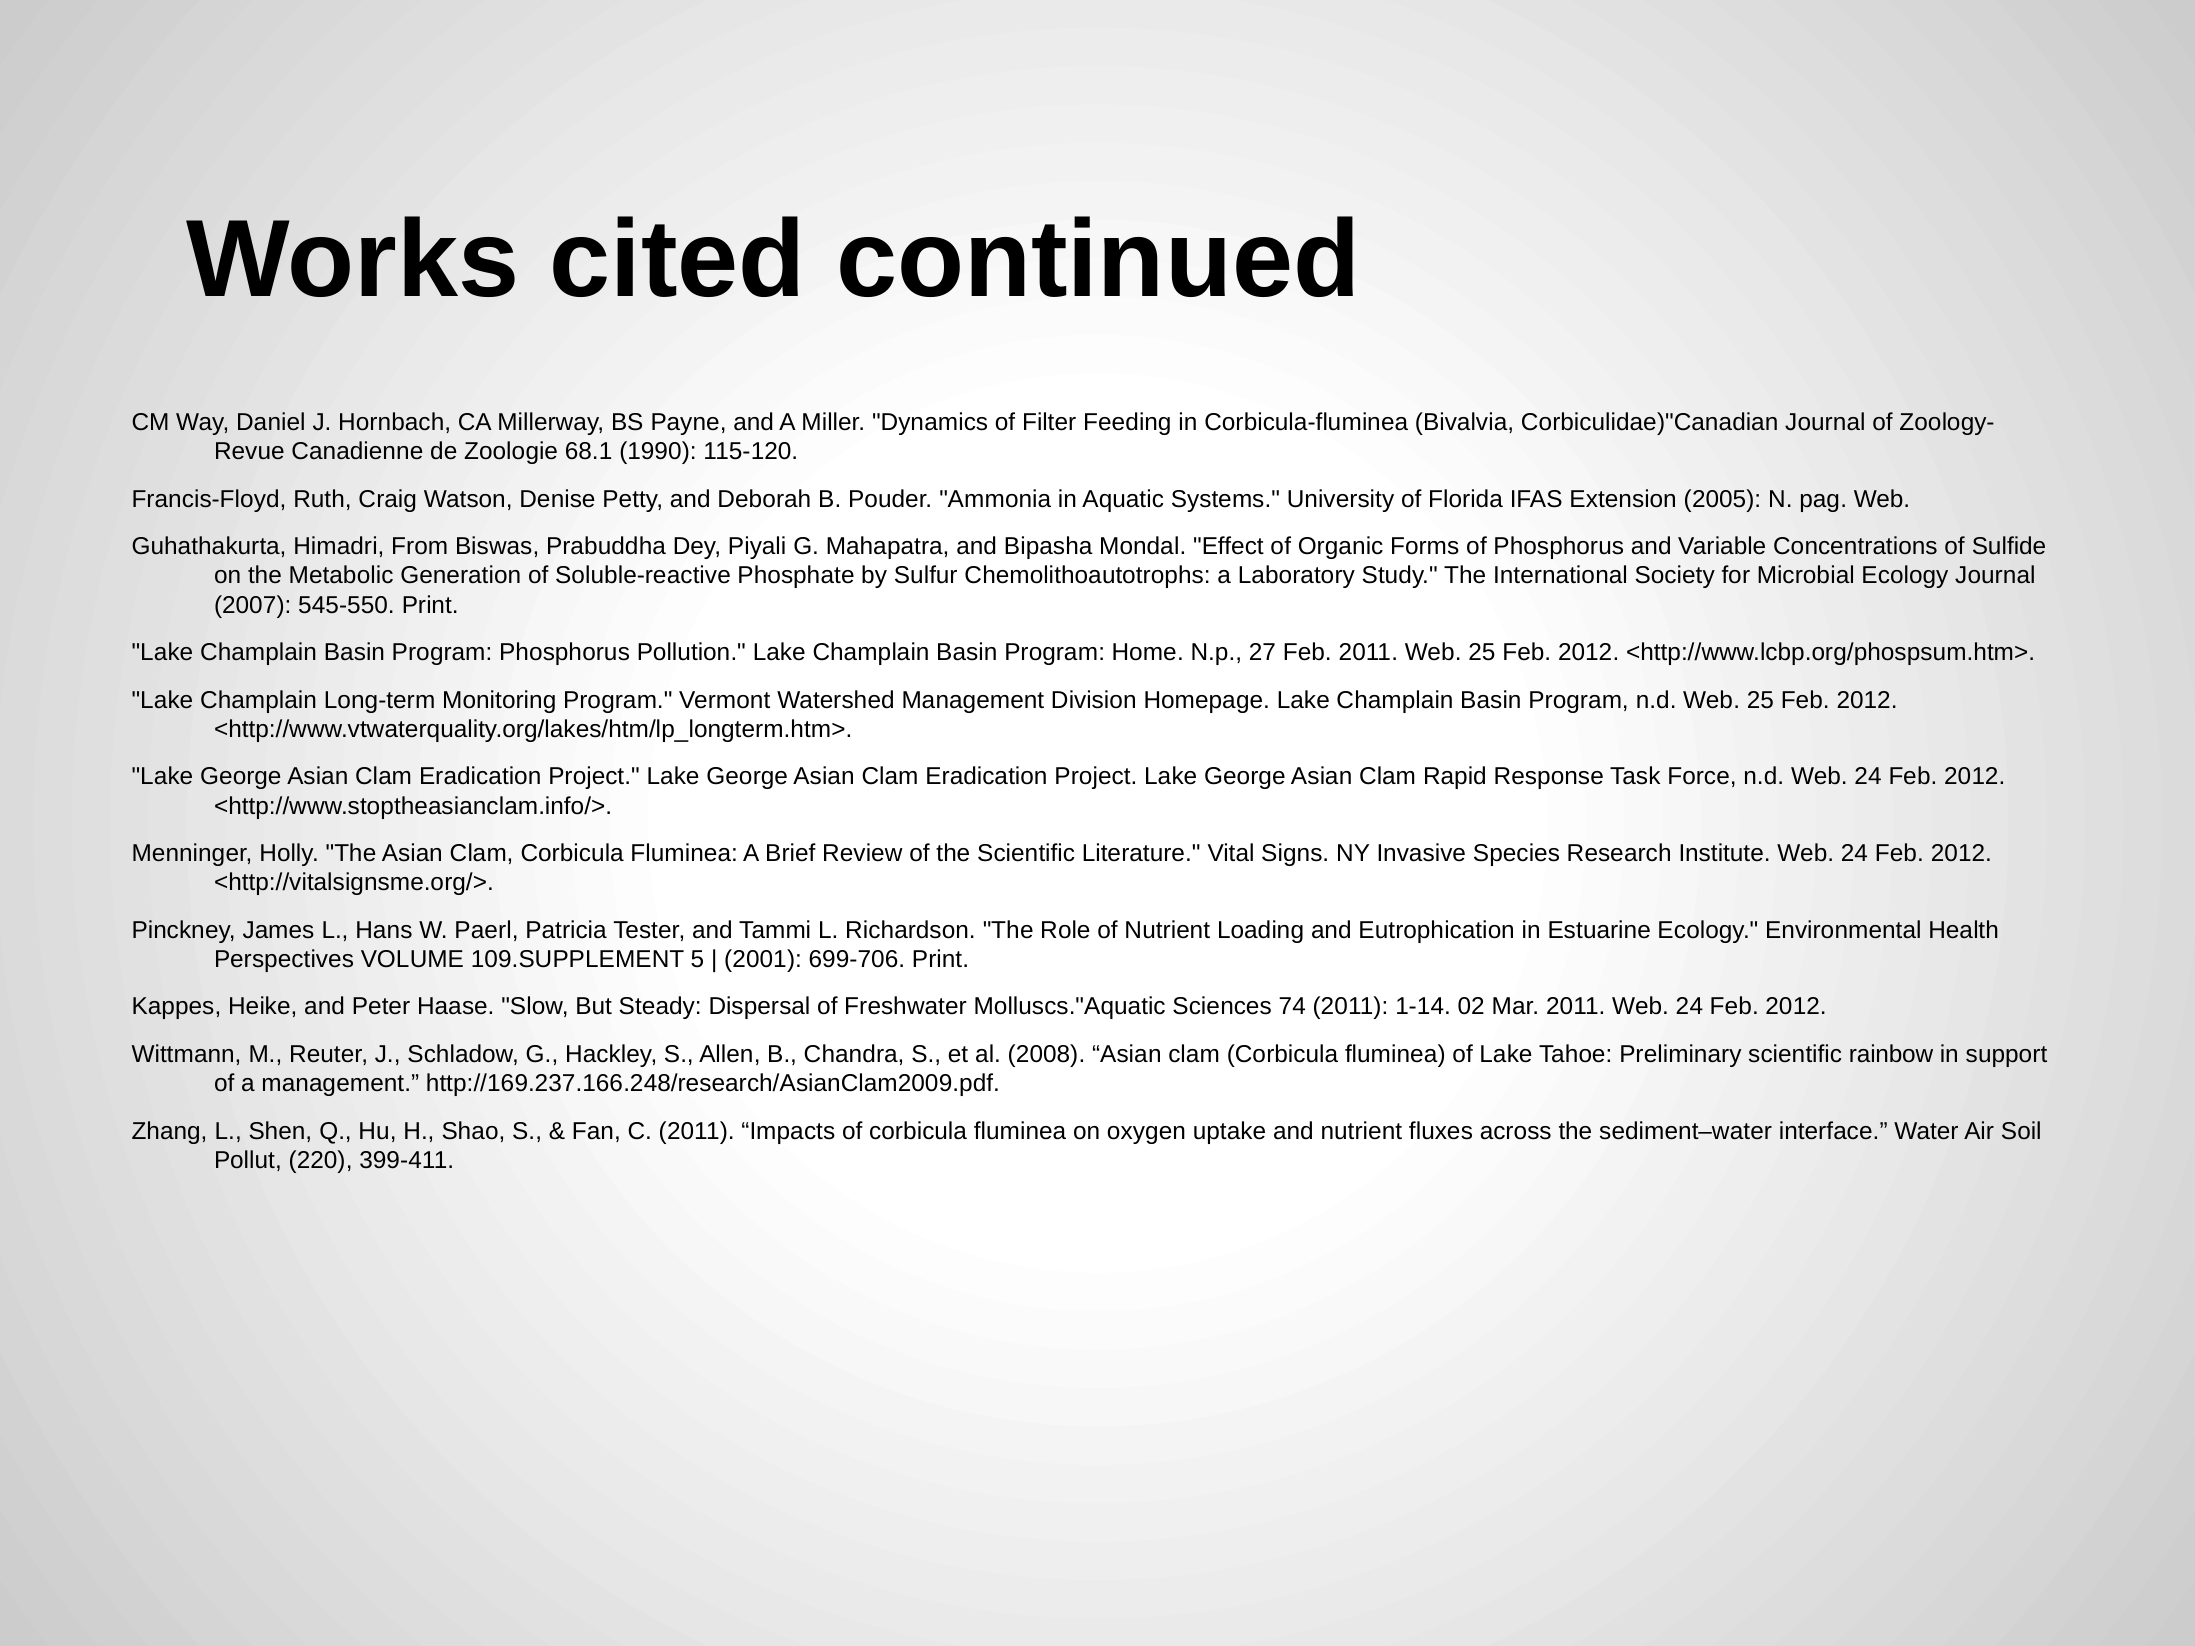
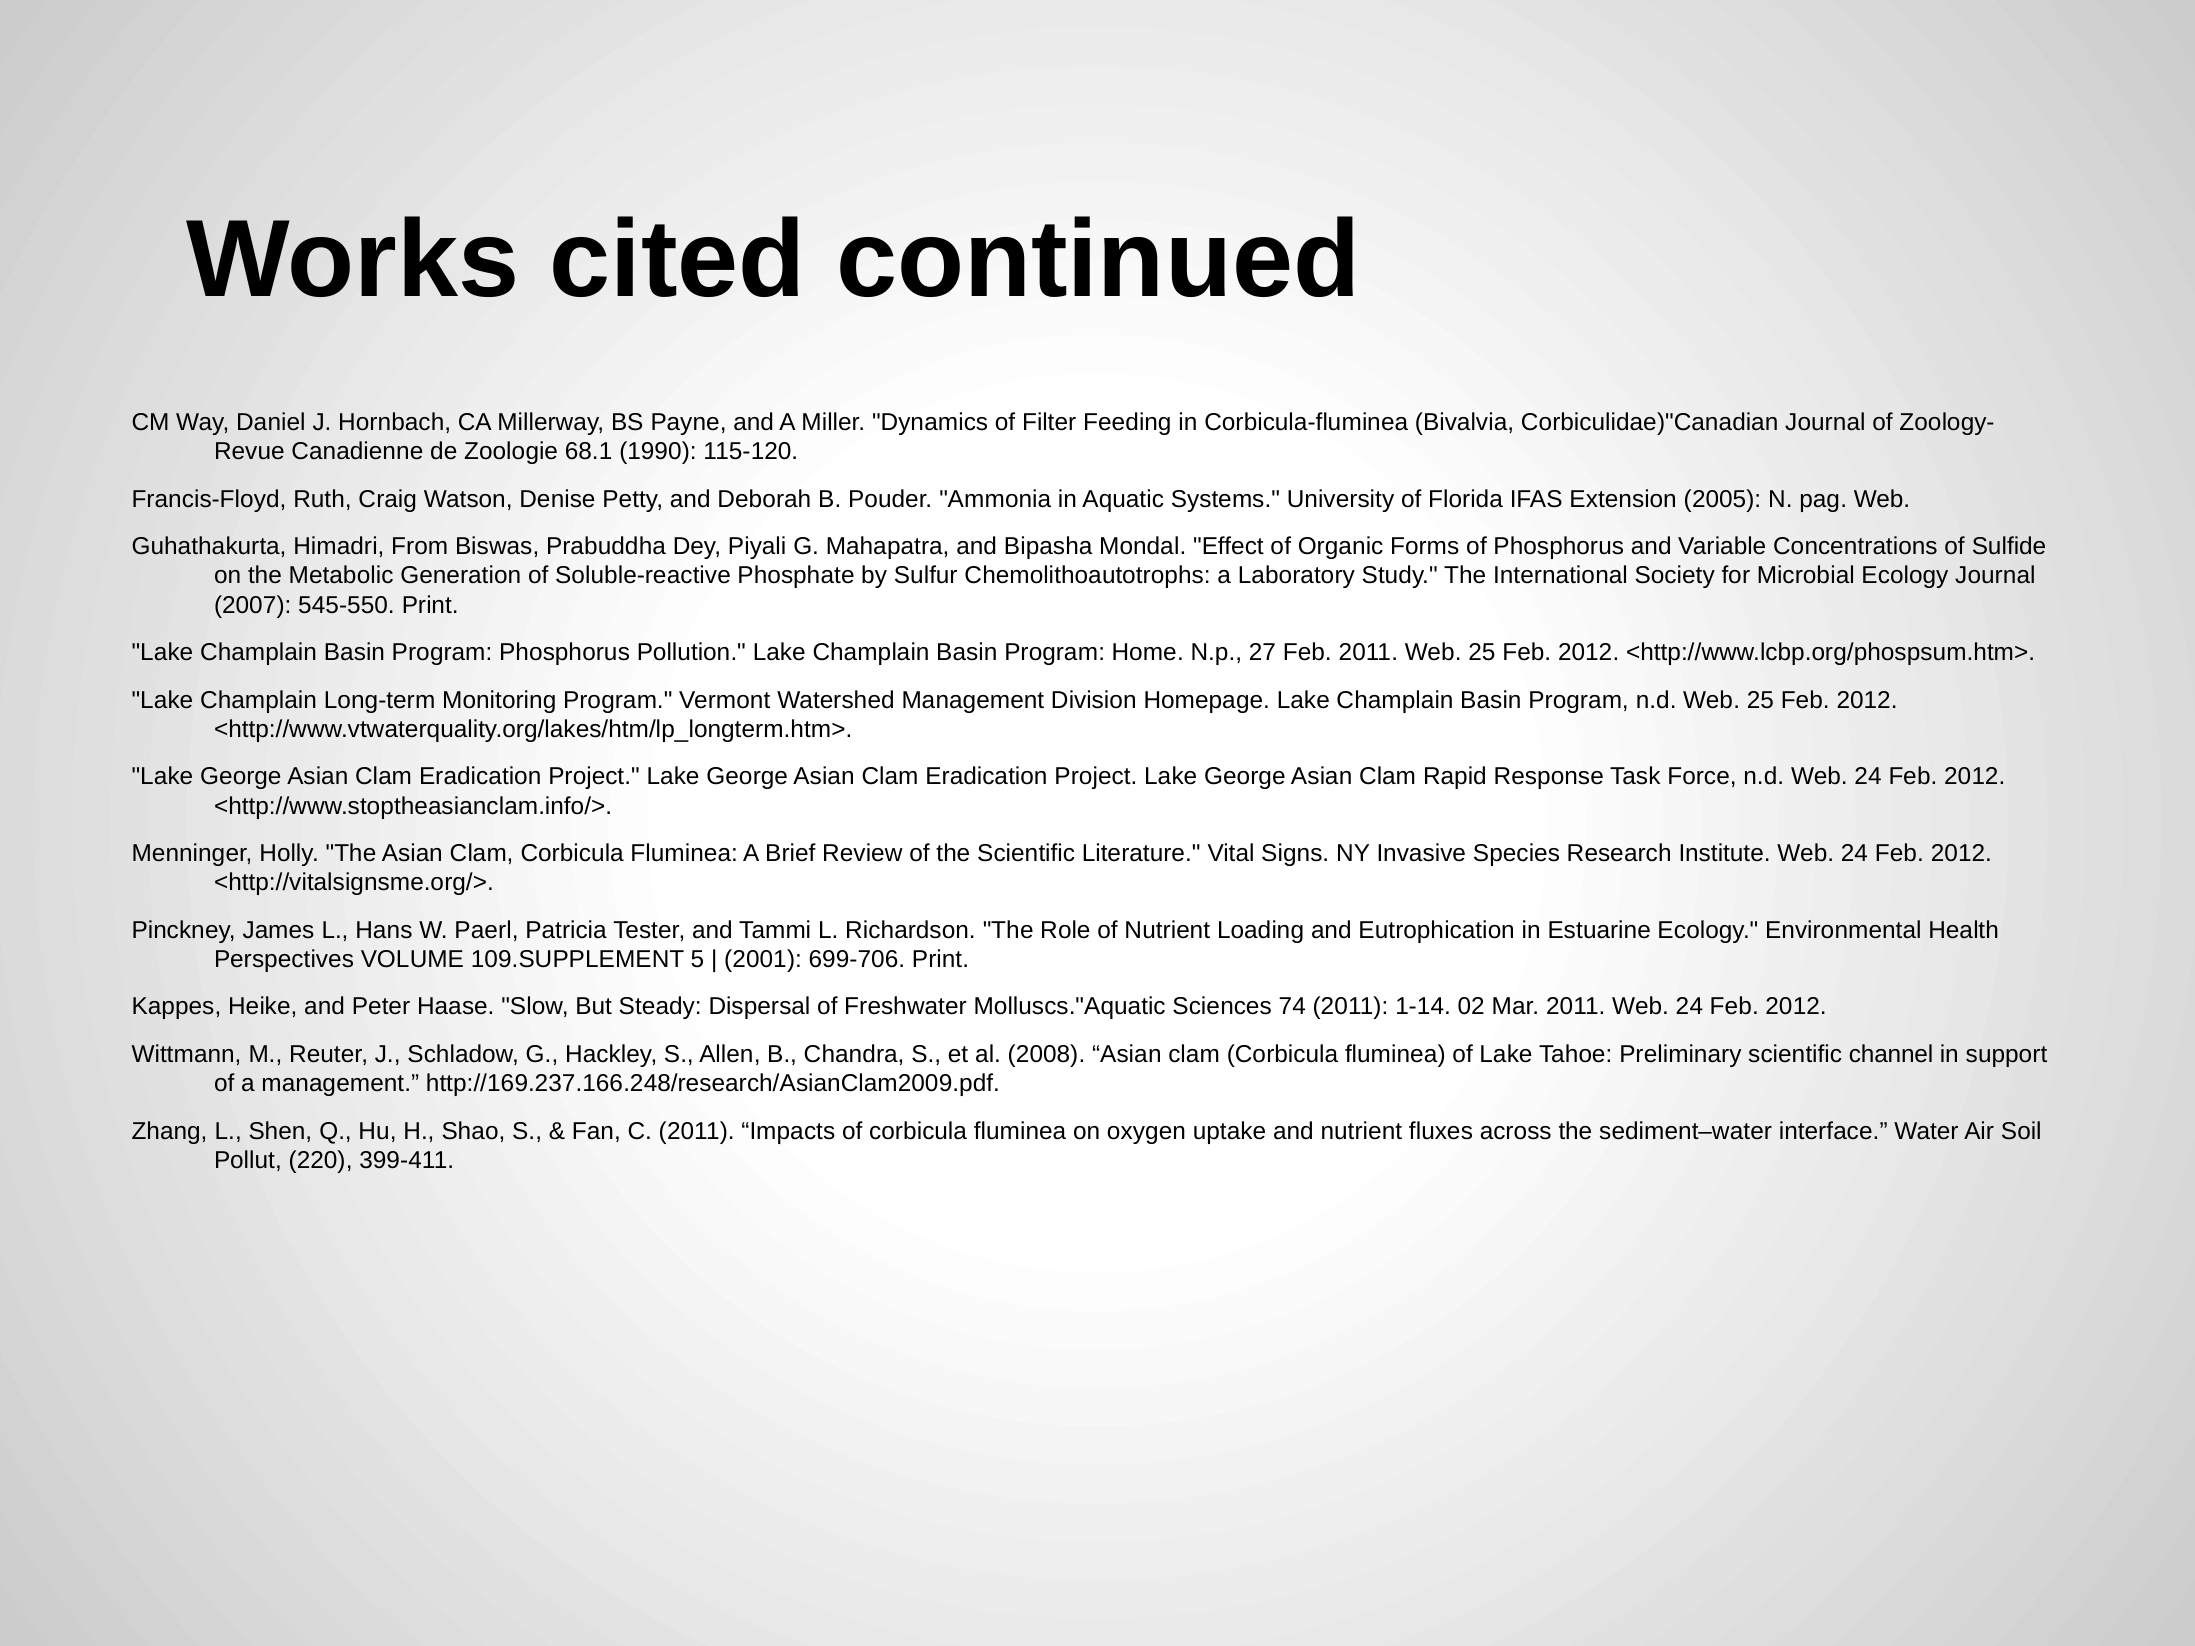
rainbow: rainbow -> channel
